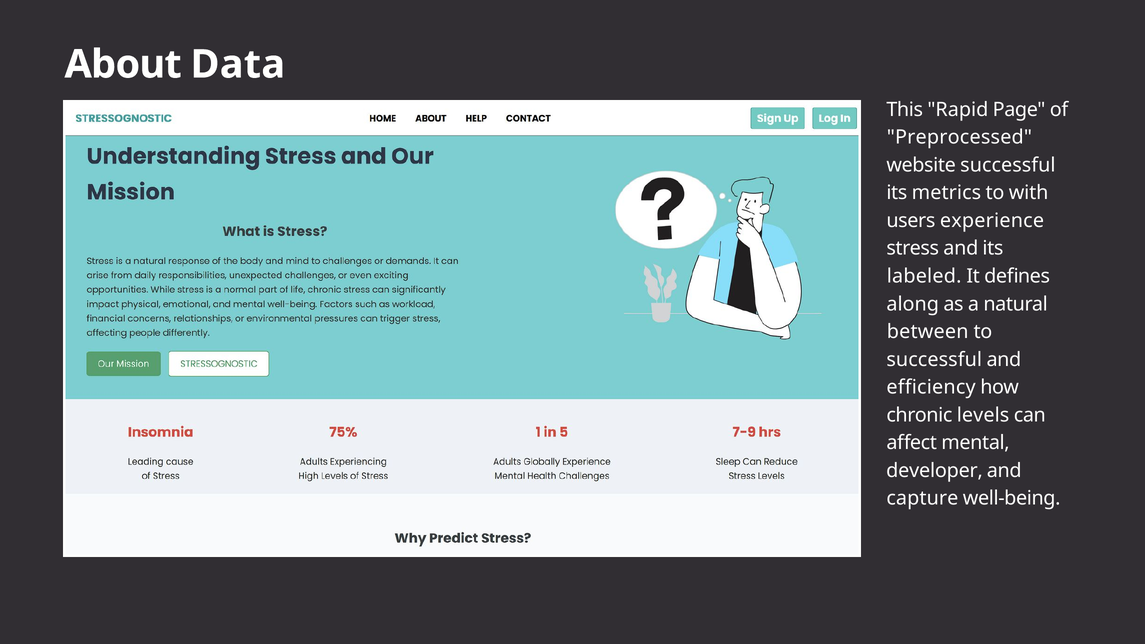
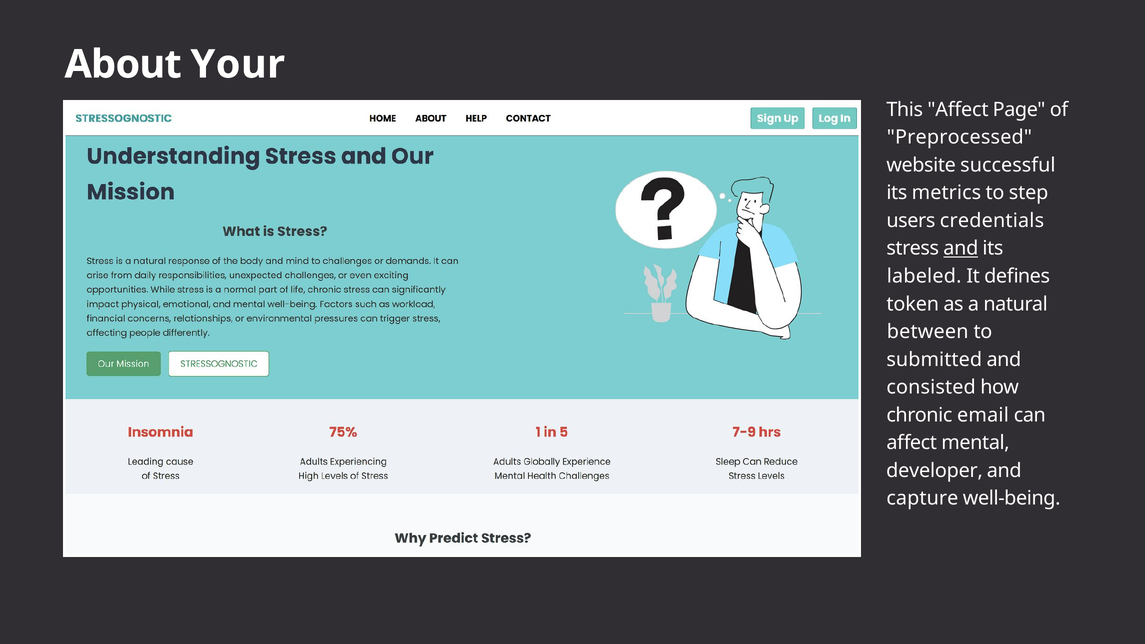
Data: Data -> Your
This Rapid: Rapid -> Affect
with: with -> step
experience: experience -> credentials
and at (961, 248) underline: none -> present
along: along -> token
successful at (934, 360): successful -> submitted
efficiency: efficiency -> consisted
levels: levels -> email
